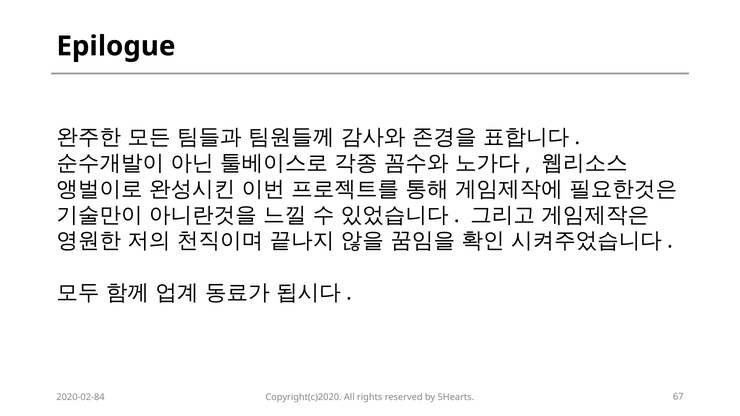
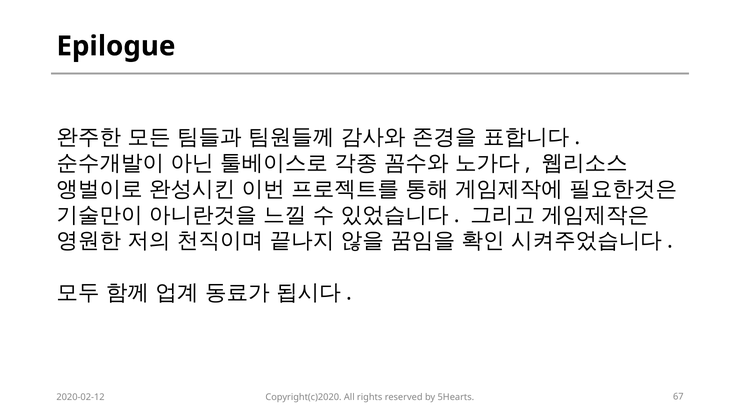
2020-02-84: 2020-02-84 -> 2020-02-12
